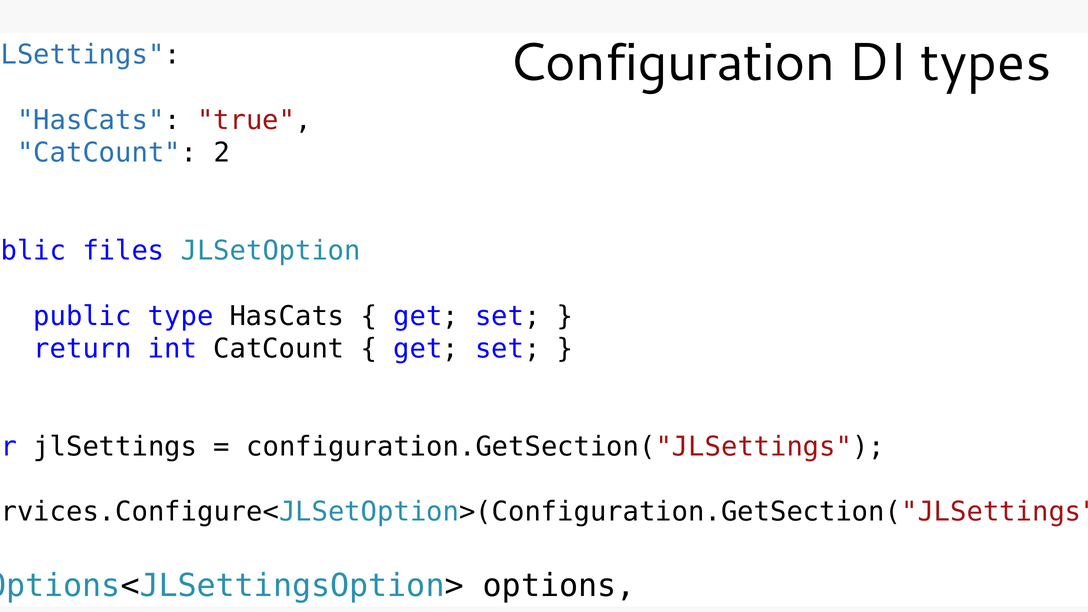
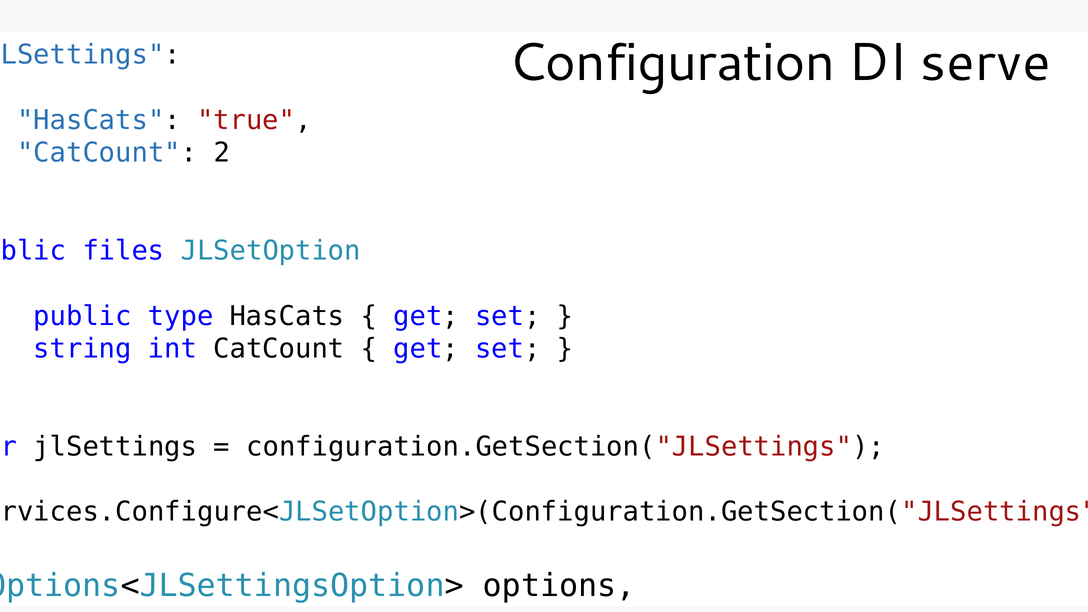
types: types -> serve
return: return -> string
